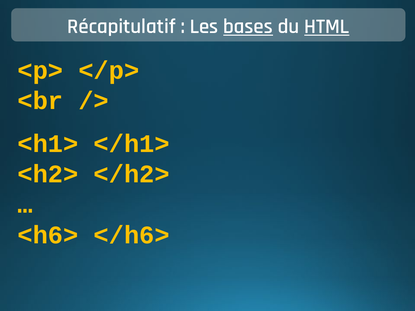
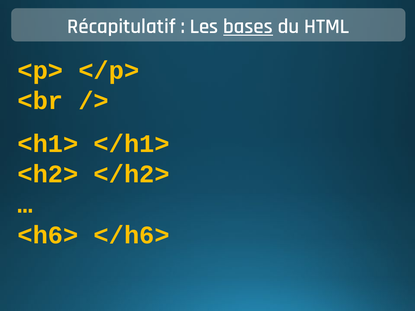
HTML underline: present -> none
